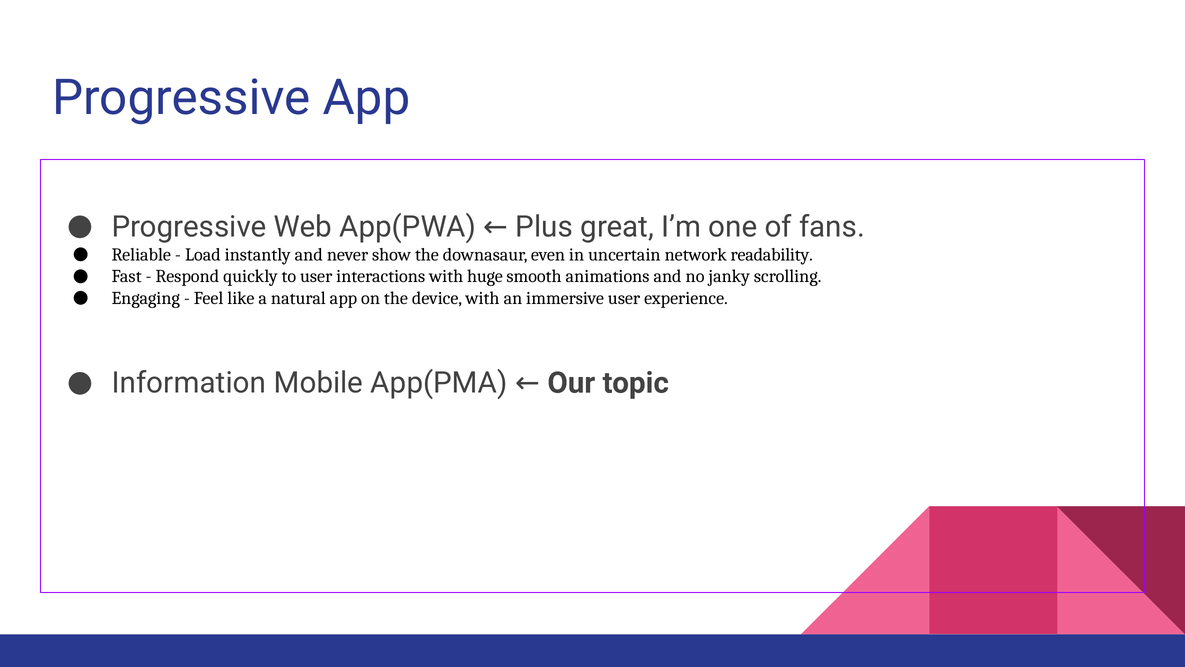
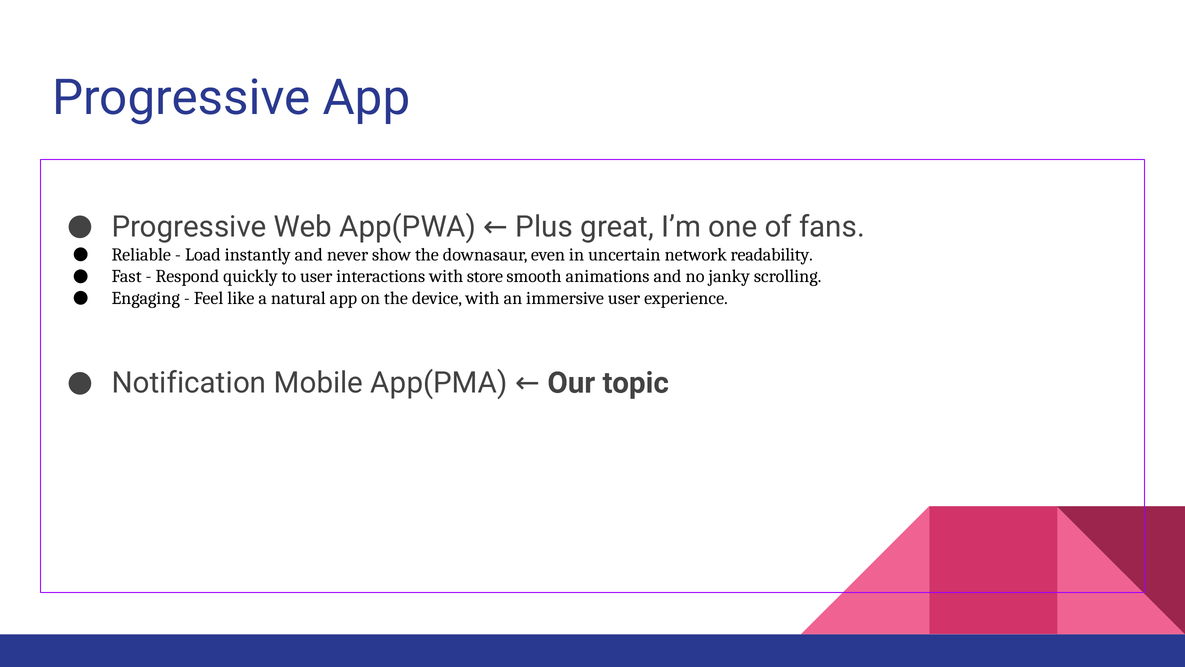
huge: huge -> store
Information: Information -> Notification
